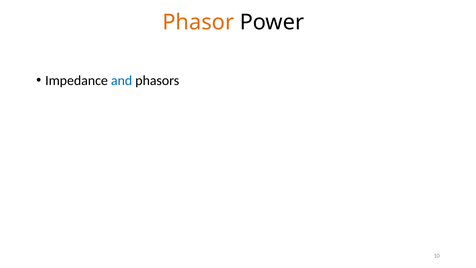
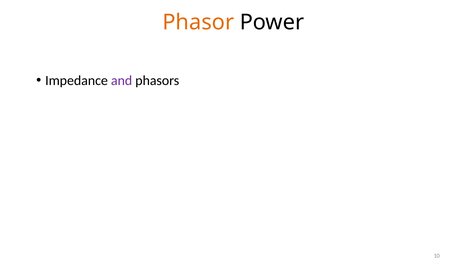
and colour: blue -> purple
